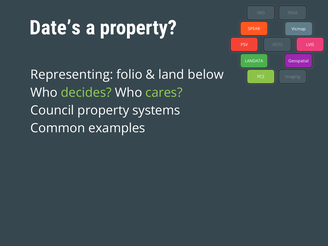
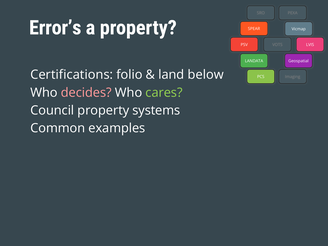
Date’s: Date’s -> Error’s
Representing: Representing -> Certifications
decides colour: light green -> pink
